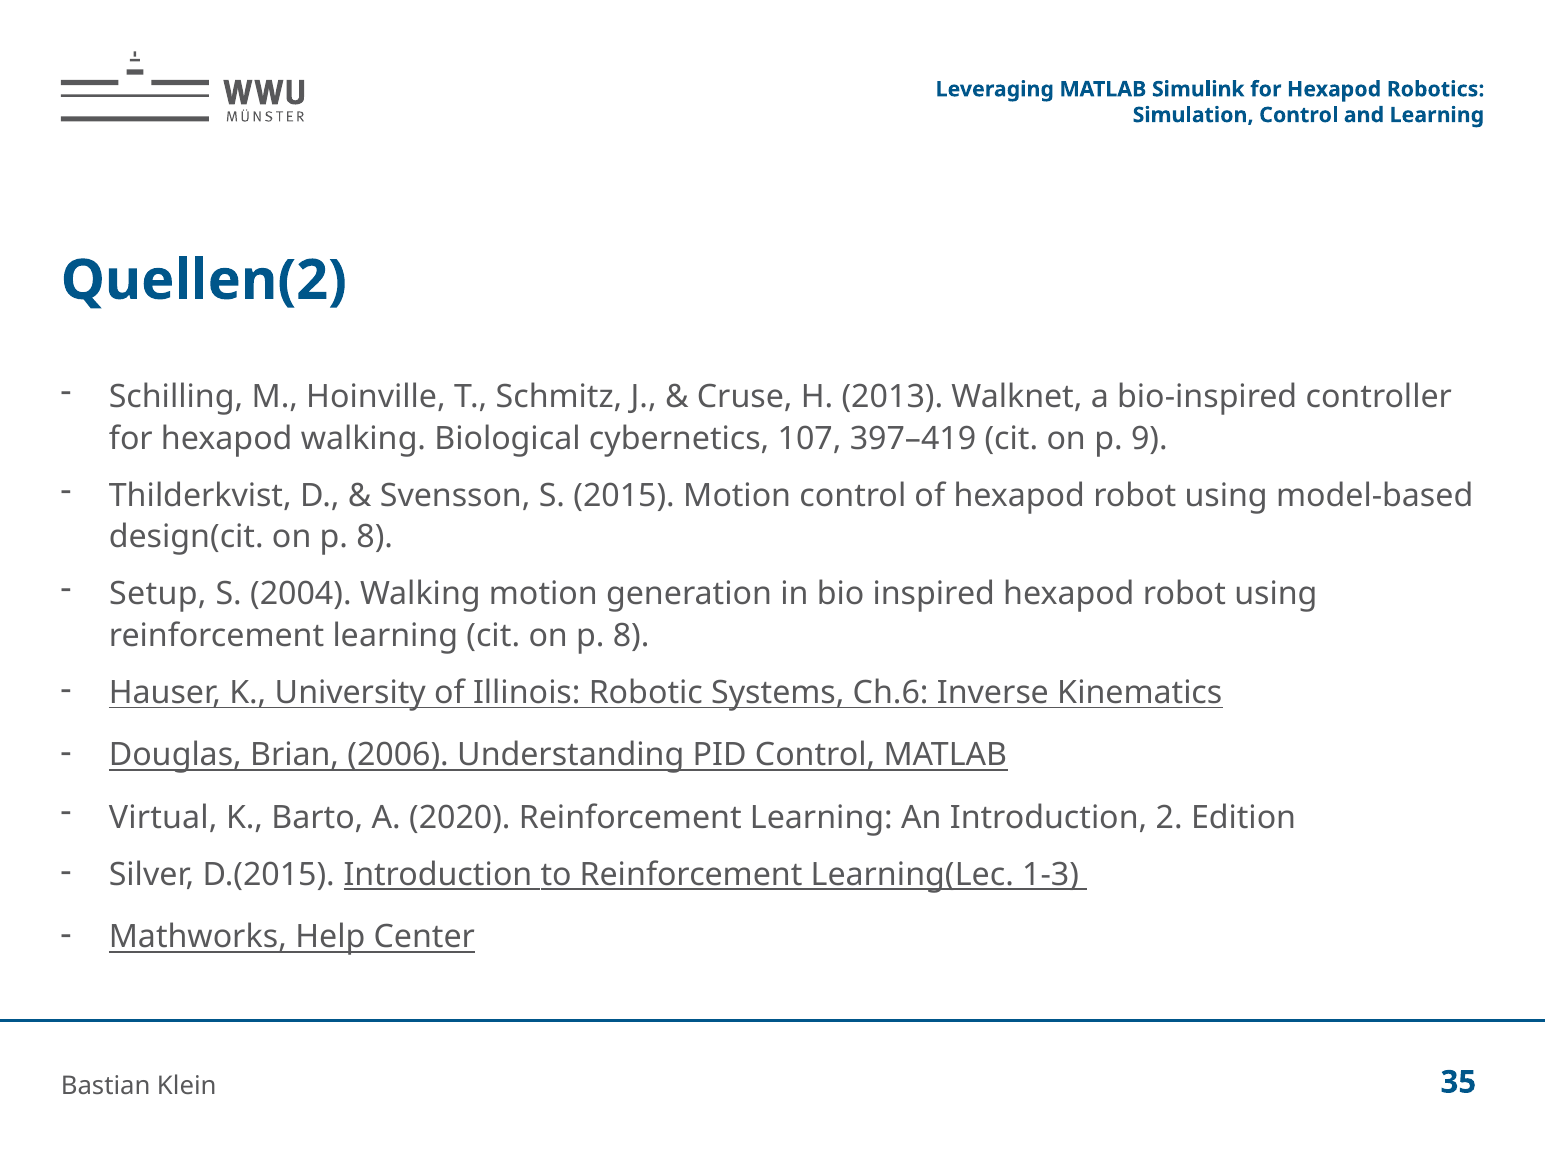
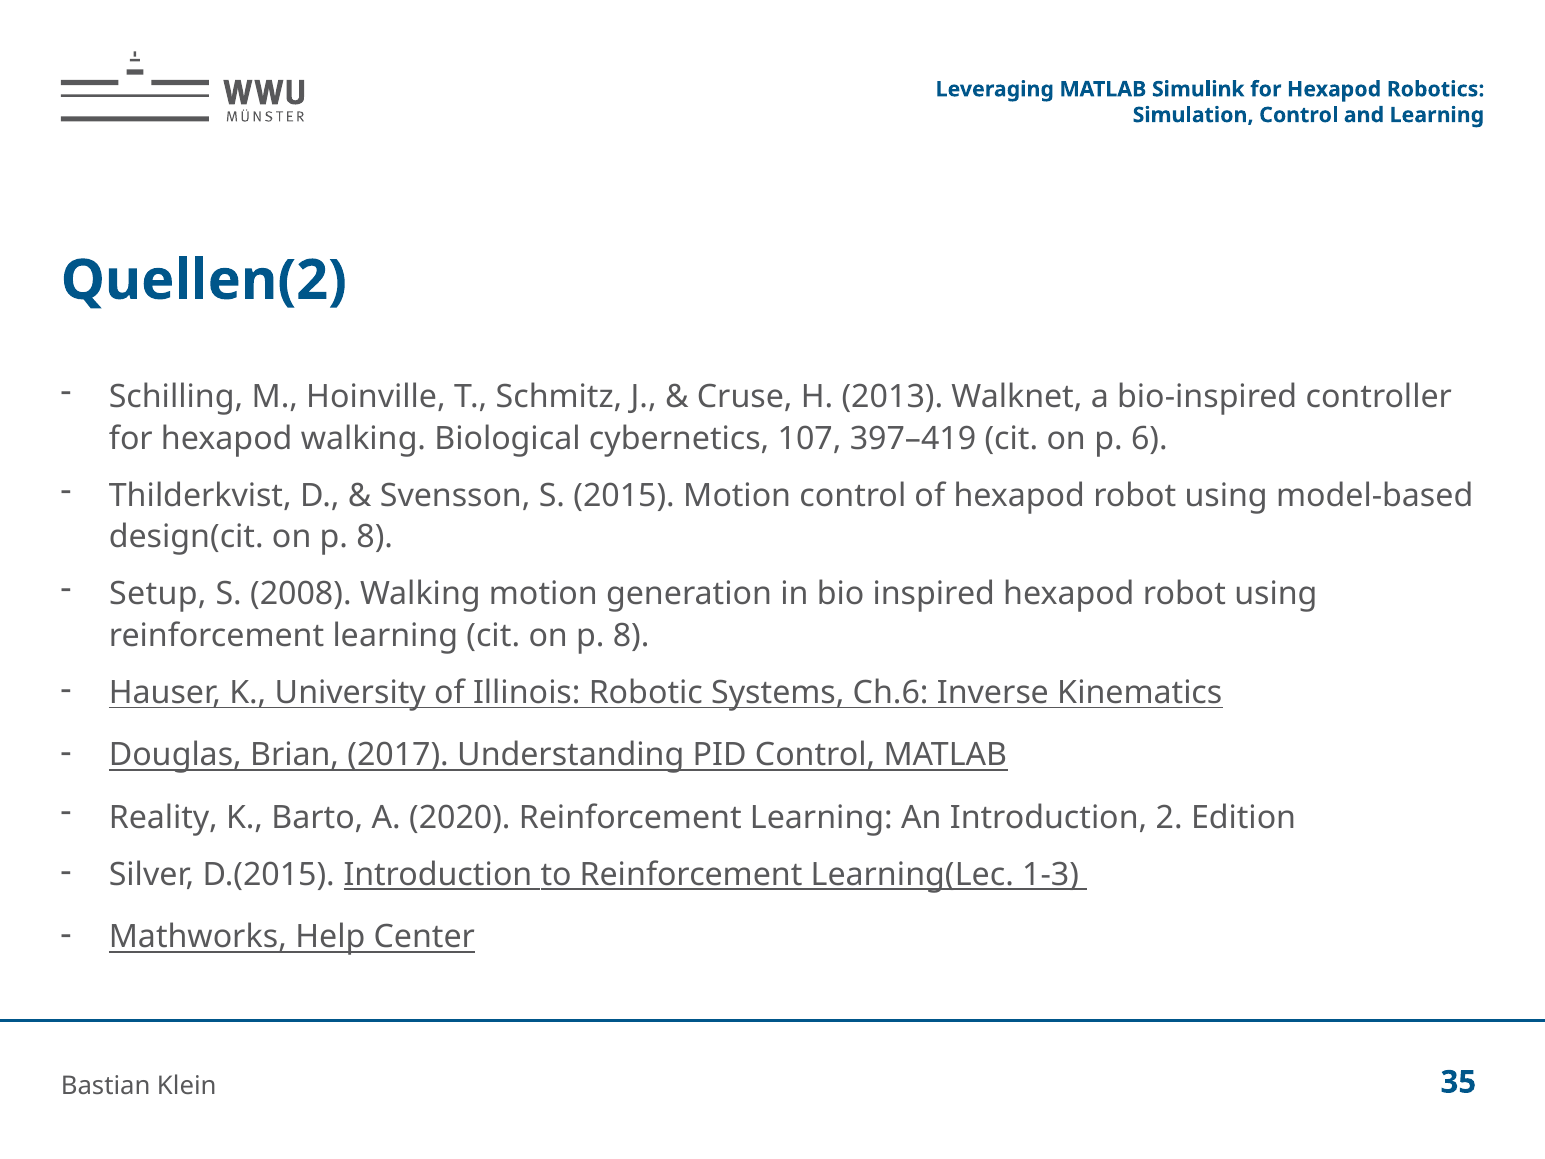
9: 9 -> 6
2004: 2004 -> 2008
2006: 2006 -> 2017
Virtual: Virtual -> Reality
